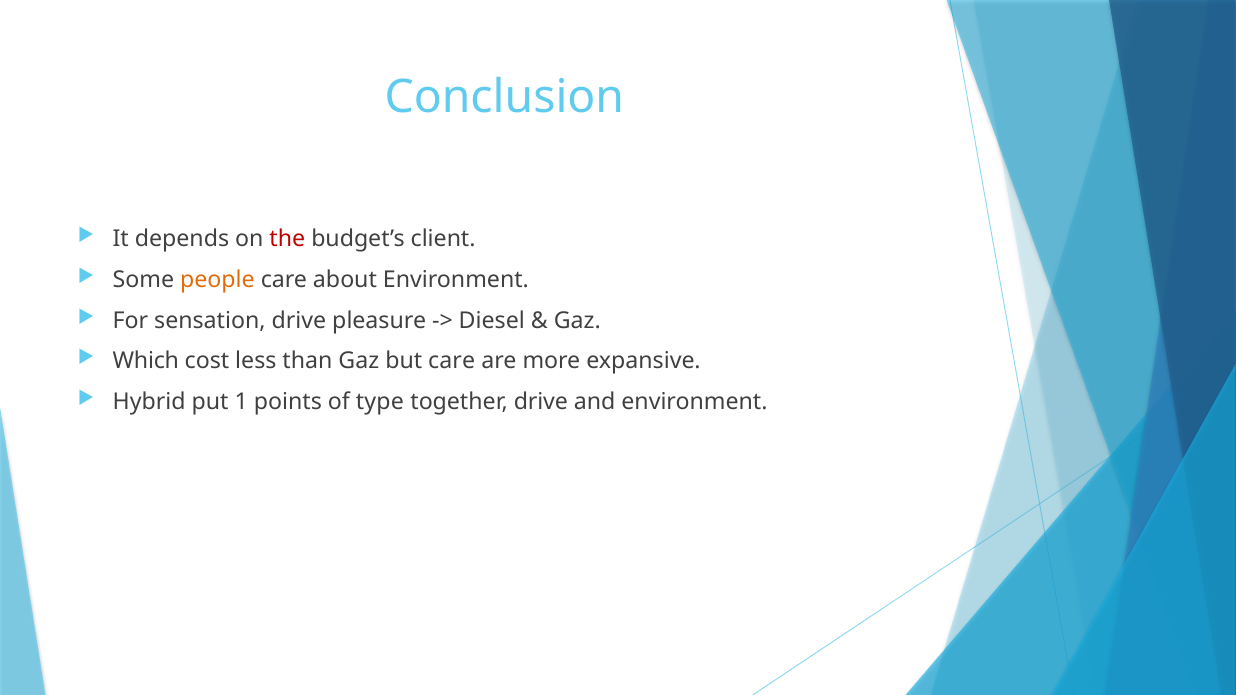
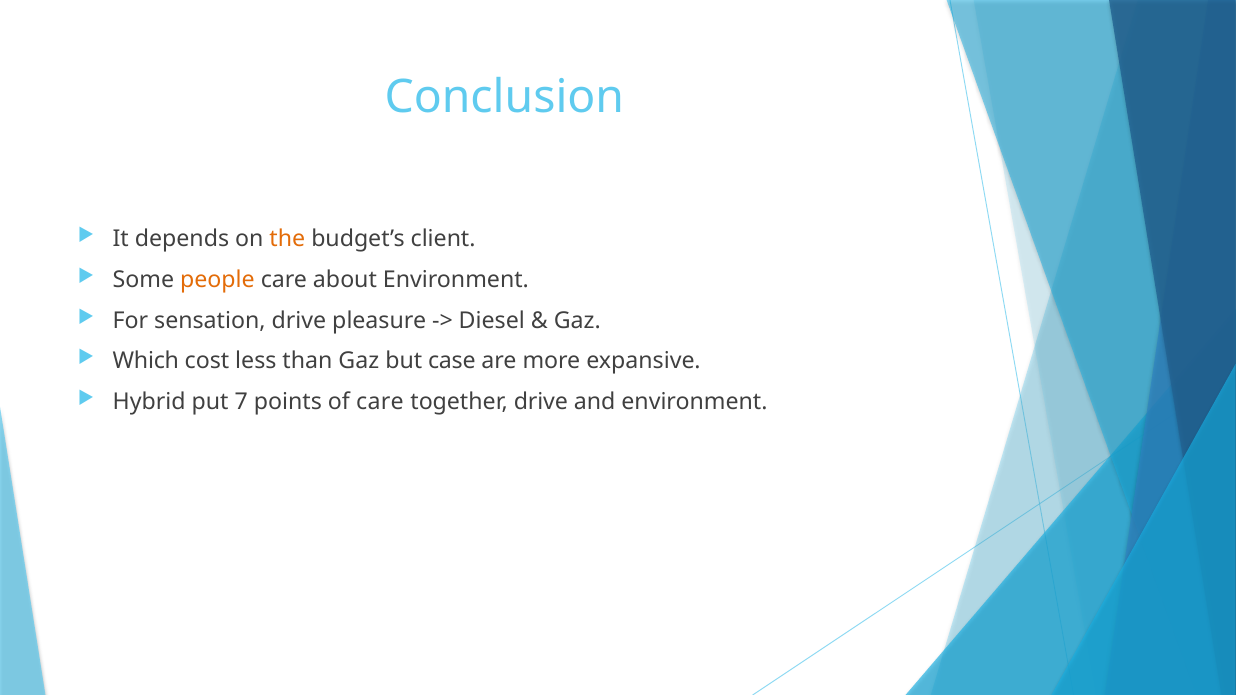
the colour: red -> orange
but care: care -> case
1: 1 -> 7
of type: type -> care
